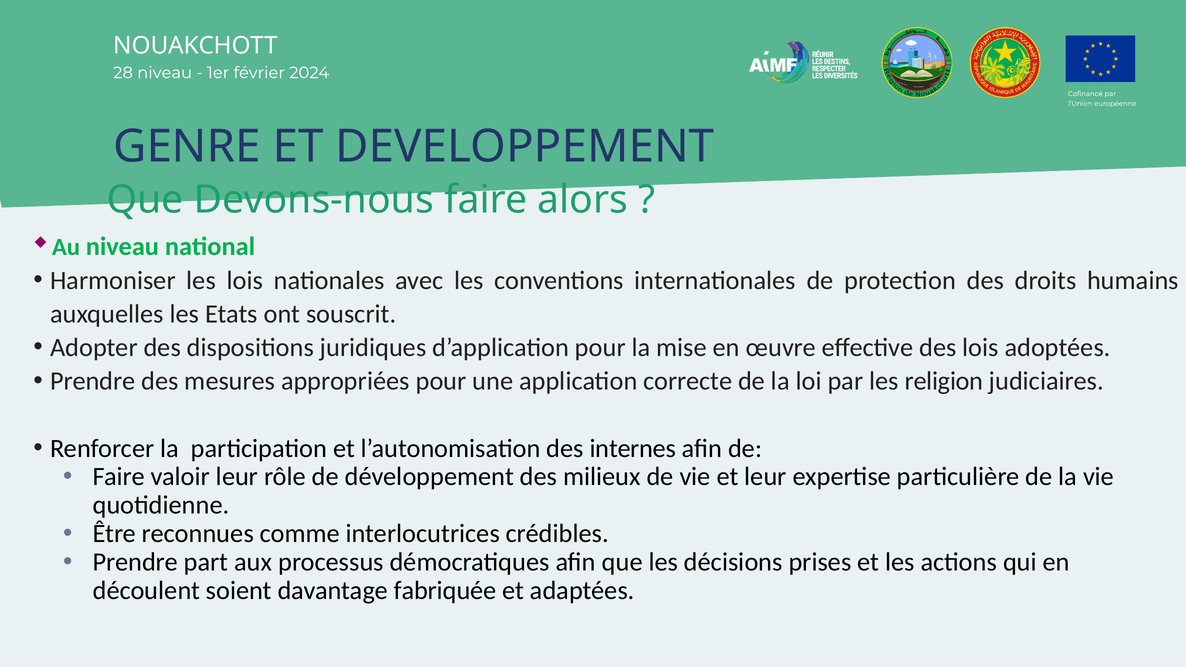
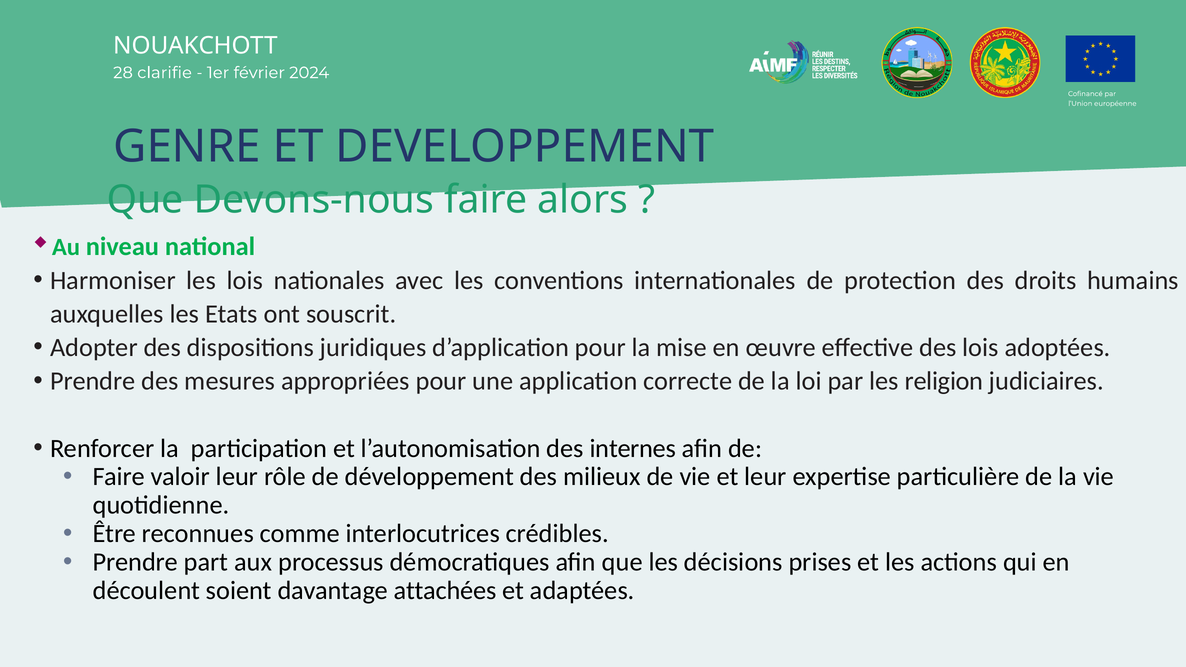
28 niveau: niveau -> clarifie
fabriquée: fabriquée -> attachées
